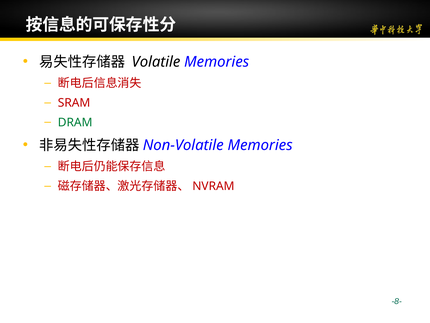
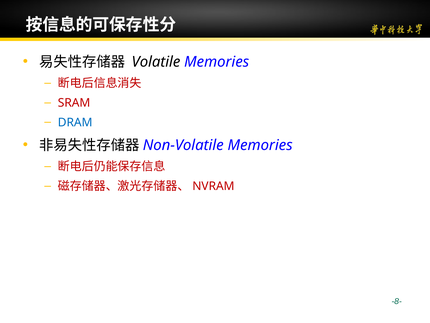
DRAM colour: green -> blue
